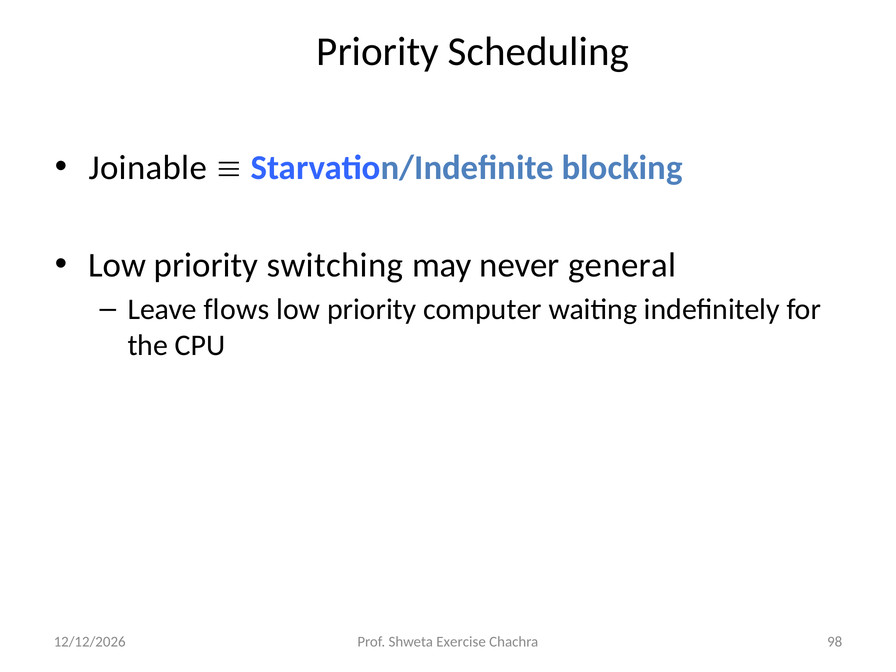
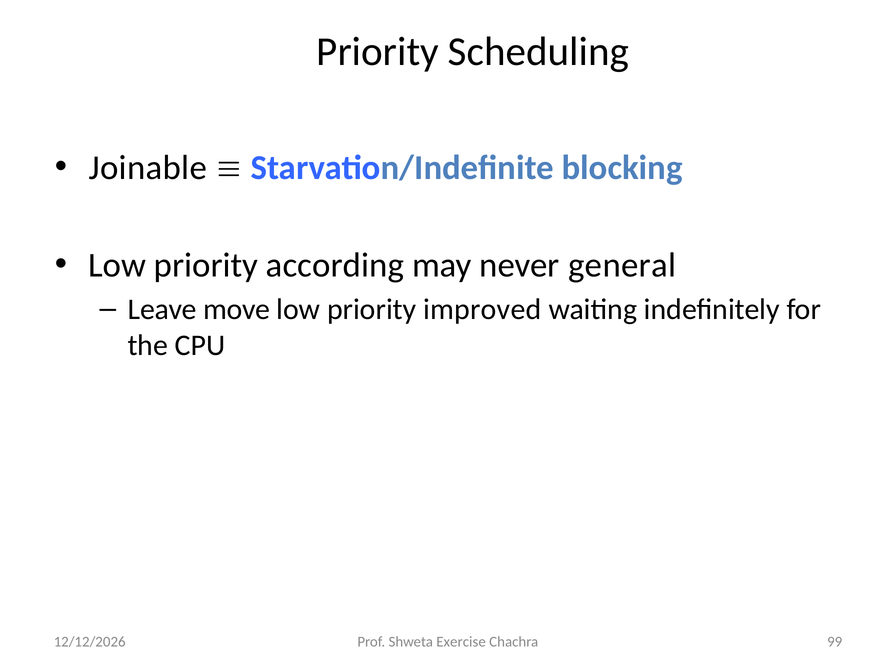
switching: switching -> according
flows: flows -> move
computer: computer -> improved
98: 98 -> 99
